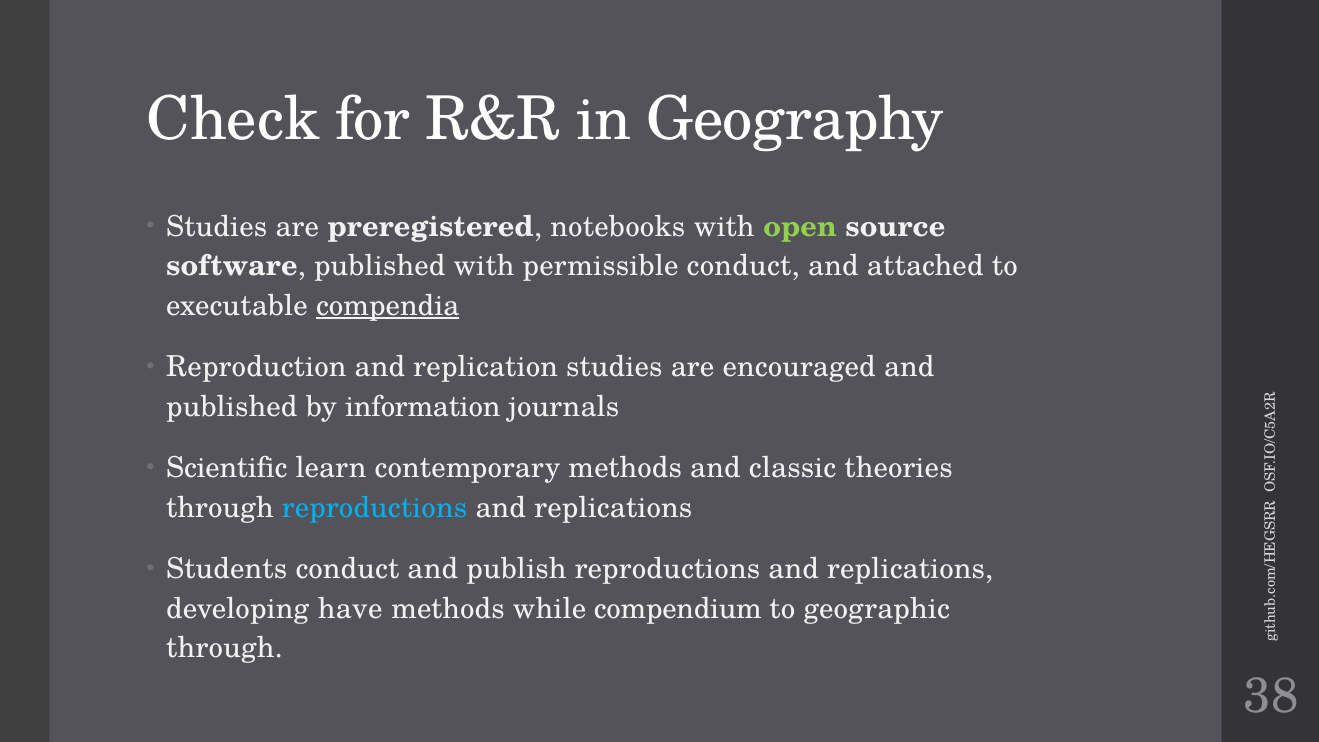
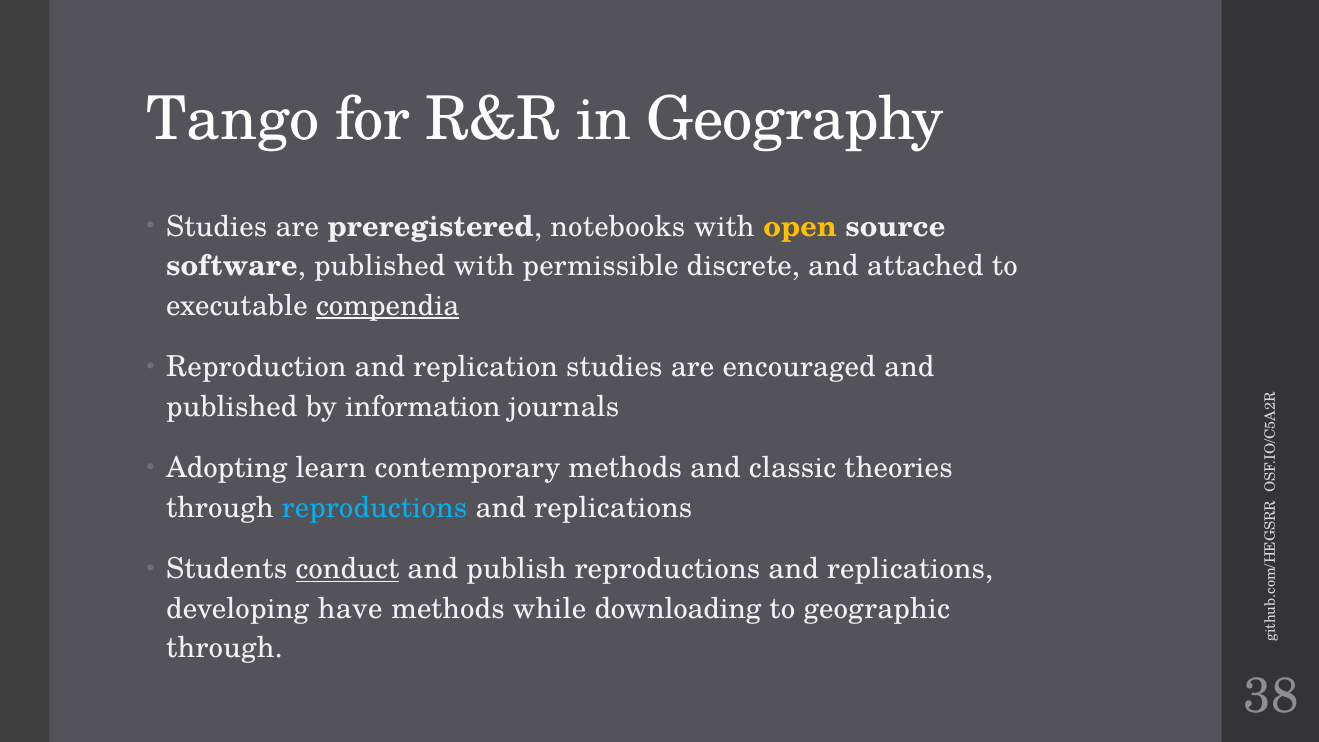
Check: Check -> Tango
open colour: light green -> yellow
permissible conduct: conduct -> discrete
Scientific: Scientific -> Adopting
conduct at (347, 569) underline: none -> present
compendium: compendium -> downloading
